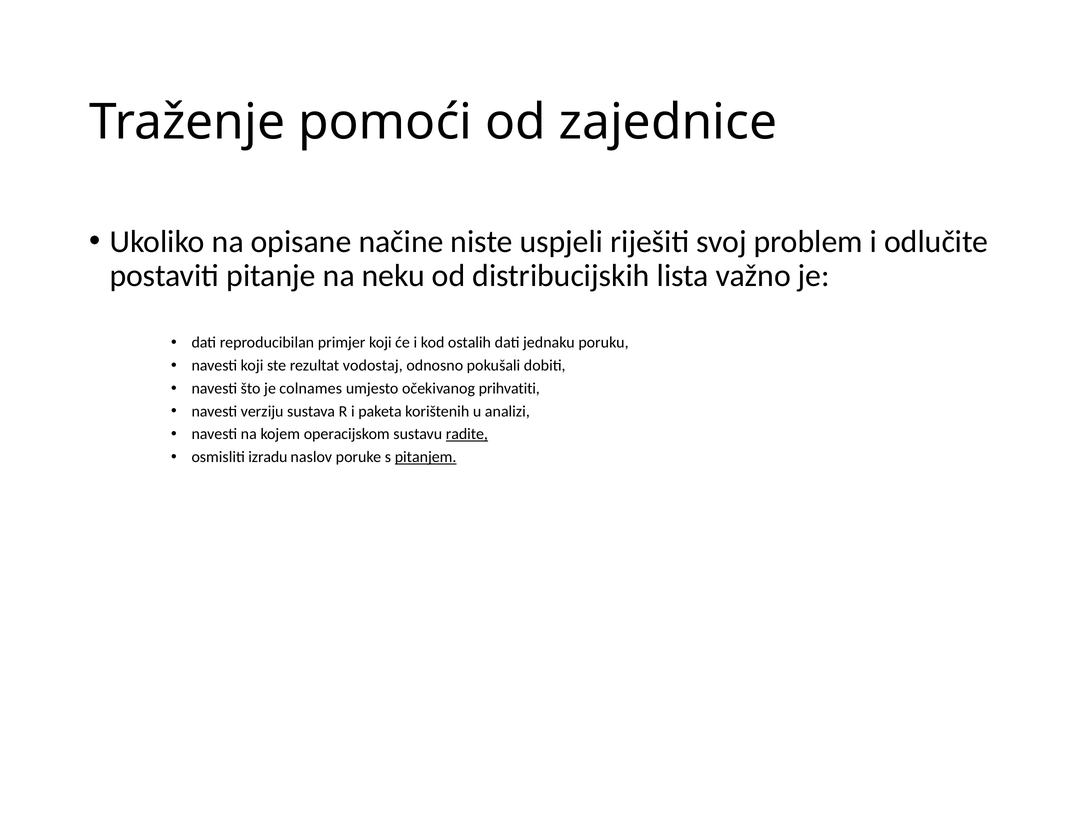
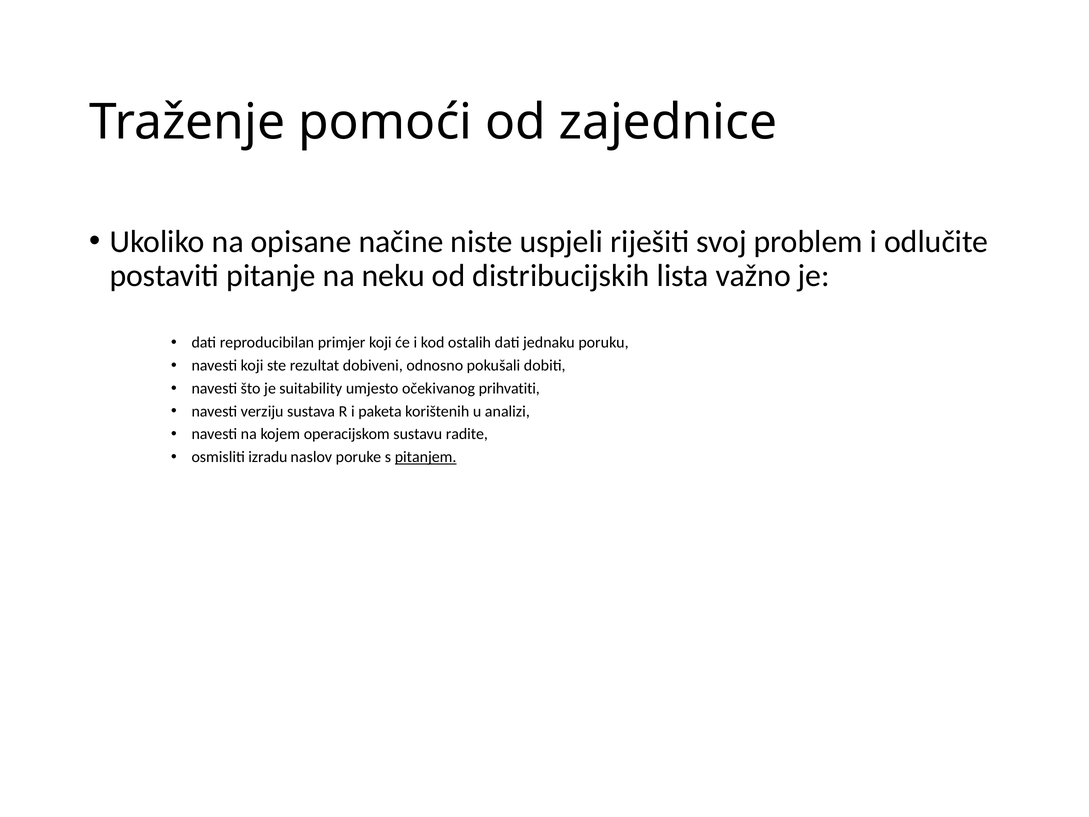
vodostaj: vodostaj -> dobiveni
colnames: colnames -> suitability
radite underline: present -> none
